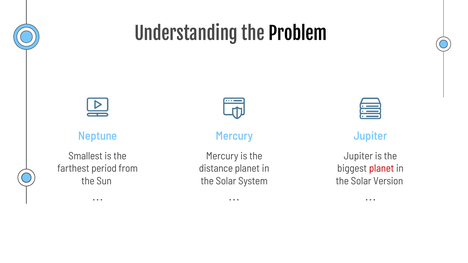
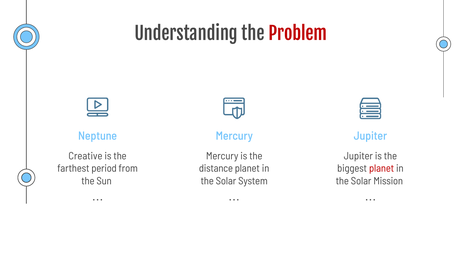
Problem colour: black -> red
Smallest: Smallest -> Creative
Version: Version -> Mission
